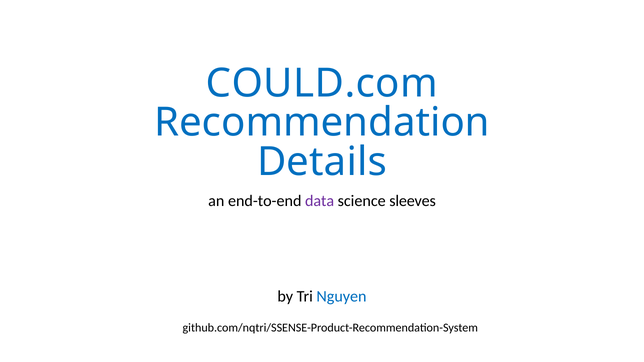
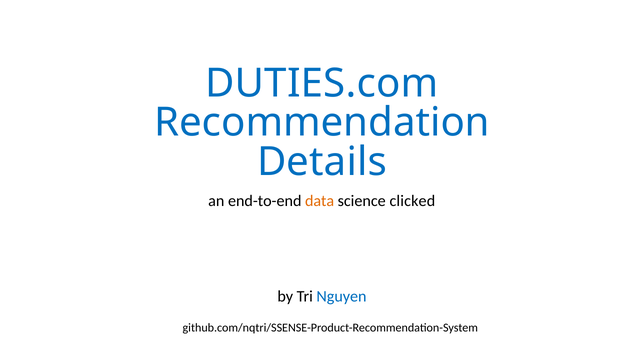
COULD.com: COULD.com -> DUTIES.com
data colour: purple -> orange
sleeves: sleeves -> clicked
